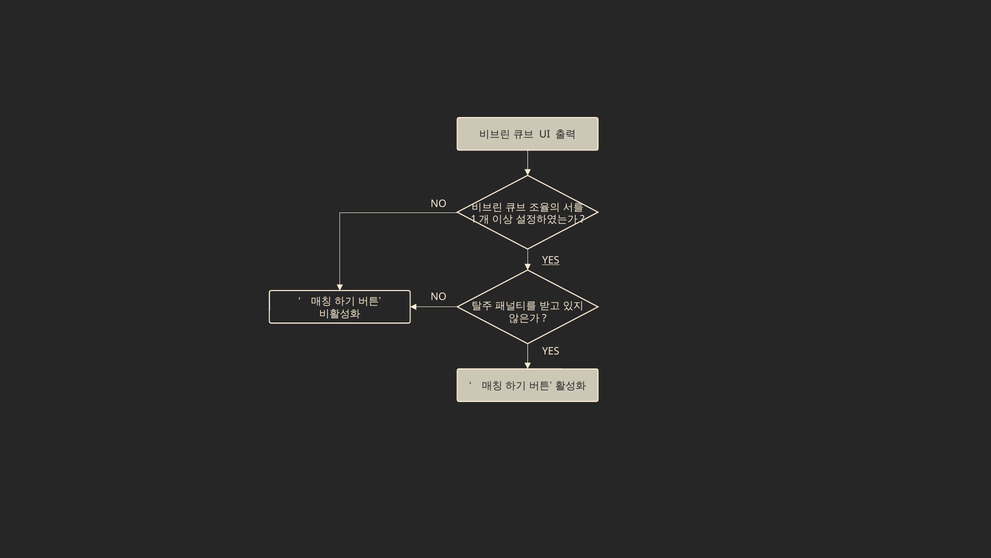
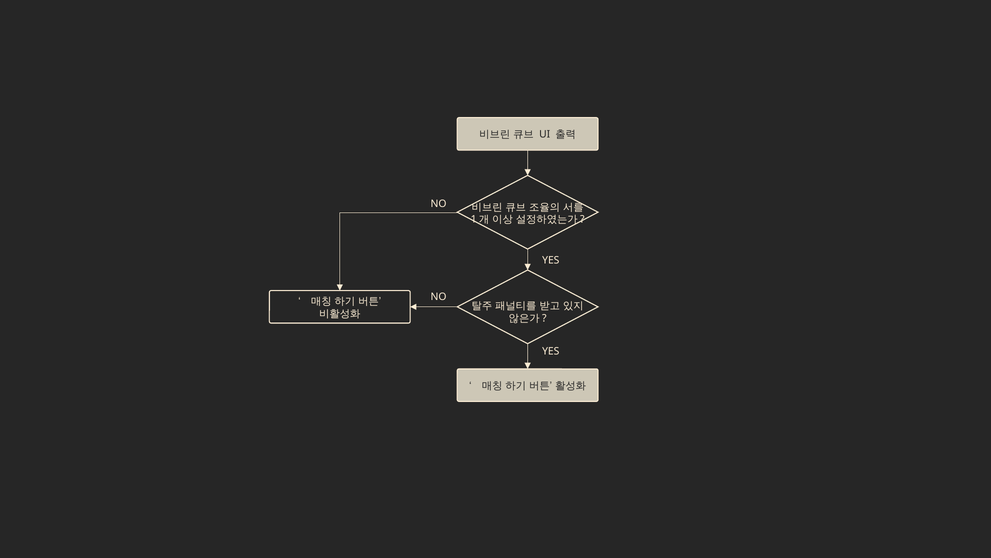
YES at (551, 260) underline: present -> none
